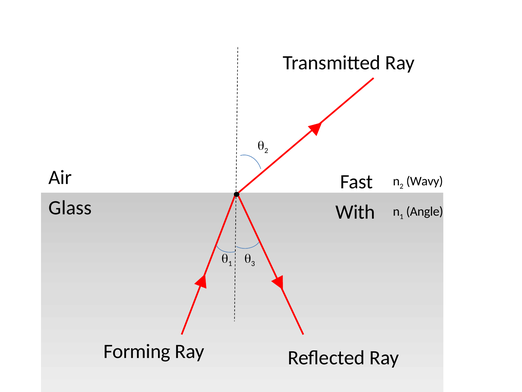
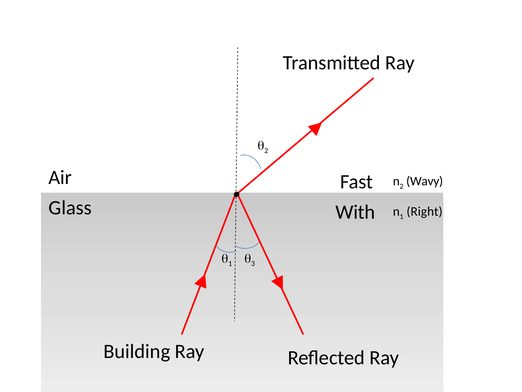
Angle: Angle -> Right
Forming: Forming -> Building
